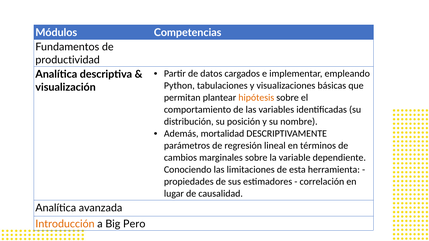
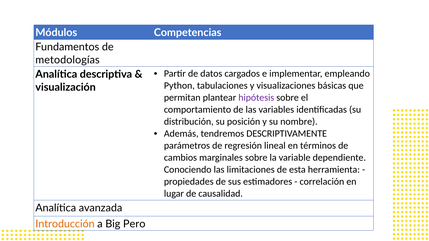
productividad: productividad -> metodologías
hipótesis colour: orange -> purple
mortalidad: mortalidad -> tendremos
